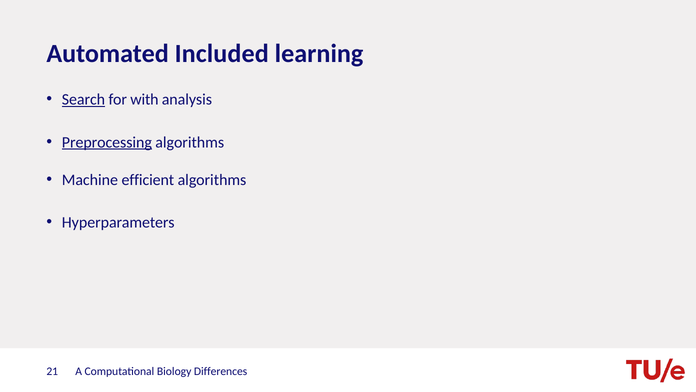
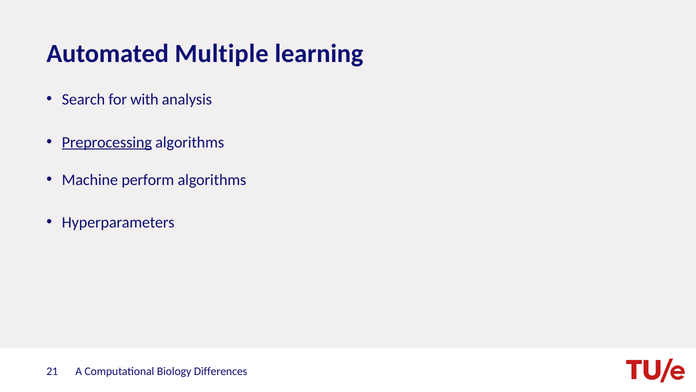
Included: Included -> Multiple
Search underline: present -> none
efficient: efficient -> perform
